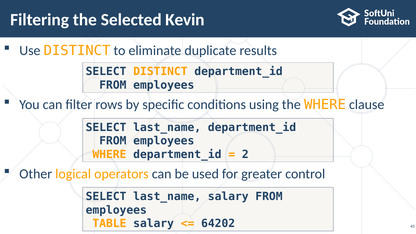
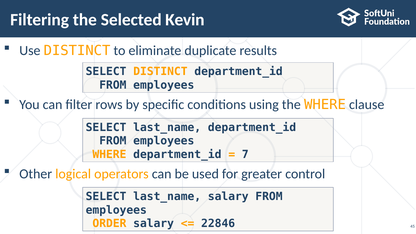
2: 2 -> 7
TABLE: TABLE -> ORDER
64202: 64202 -> 22846
